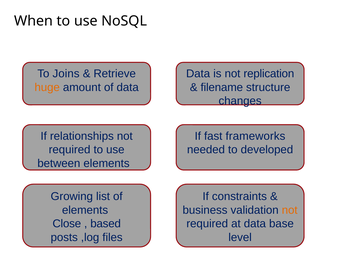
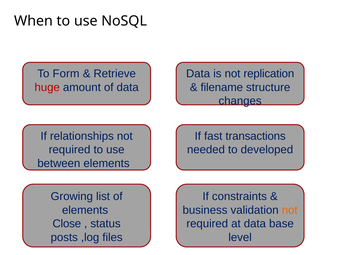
Joins: Joins -> Form
huge colour: orange -> red
frameworks: frameworks -> transactions
based: based -> status
